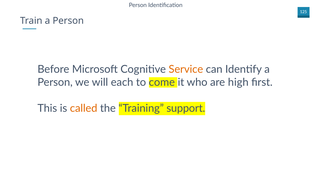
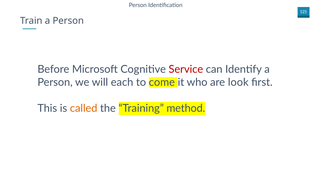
Service colour: orange -> red
high: high -> look
support: support -> method
